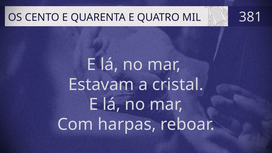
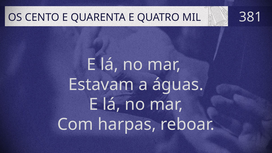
cristal: cristal -> águas
